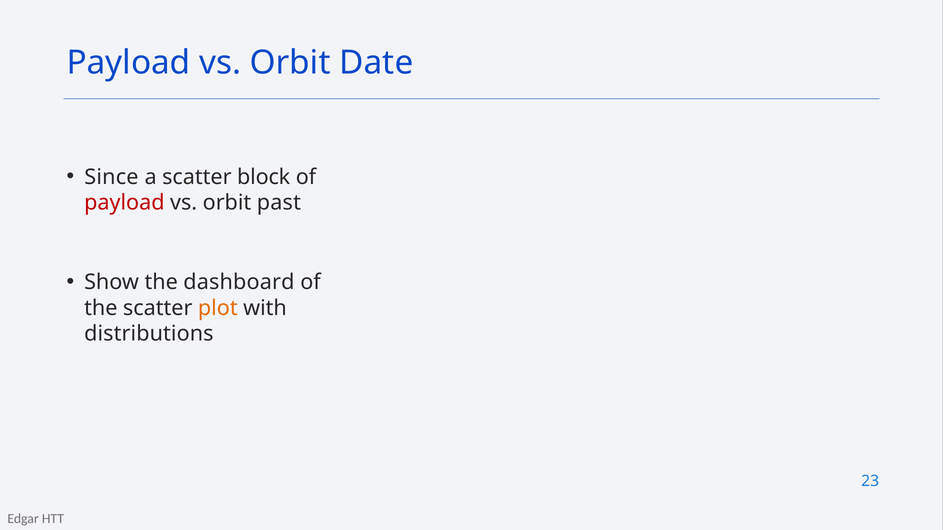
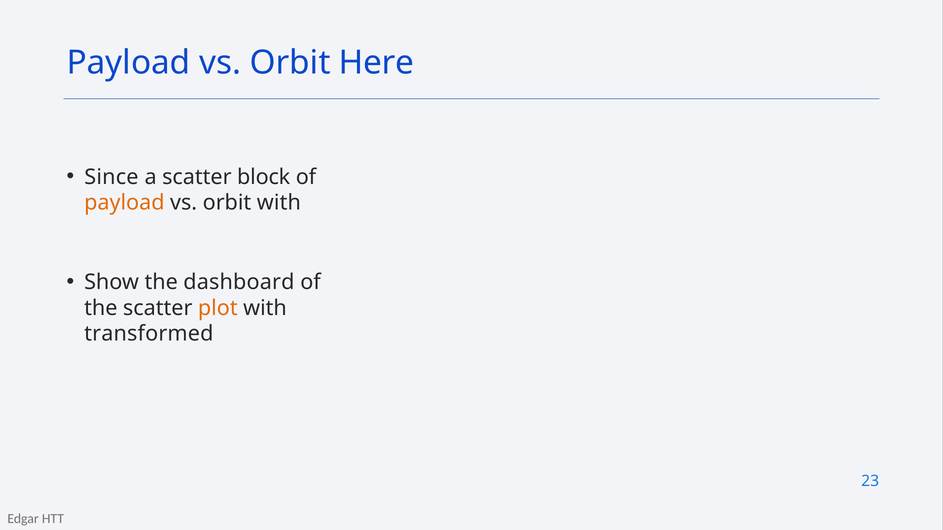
Date: Date -> Here
payload at (124, 203) colour: red -> orange
orbit past: past -> with
distributions: distributions -> transformed
